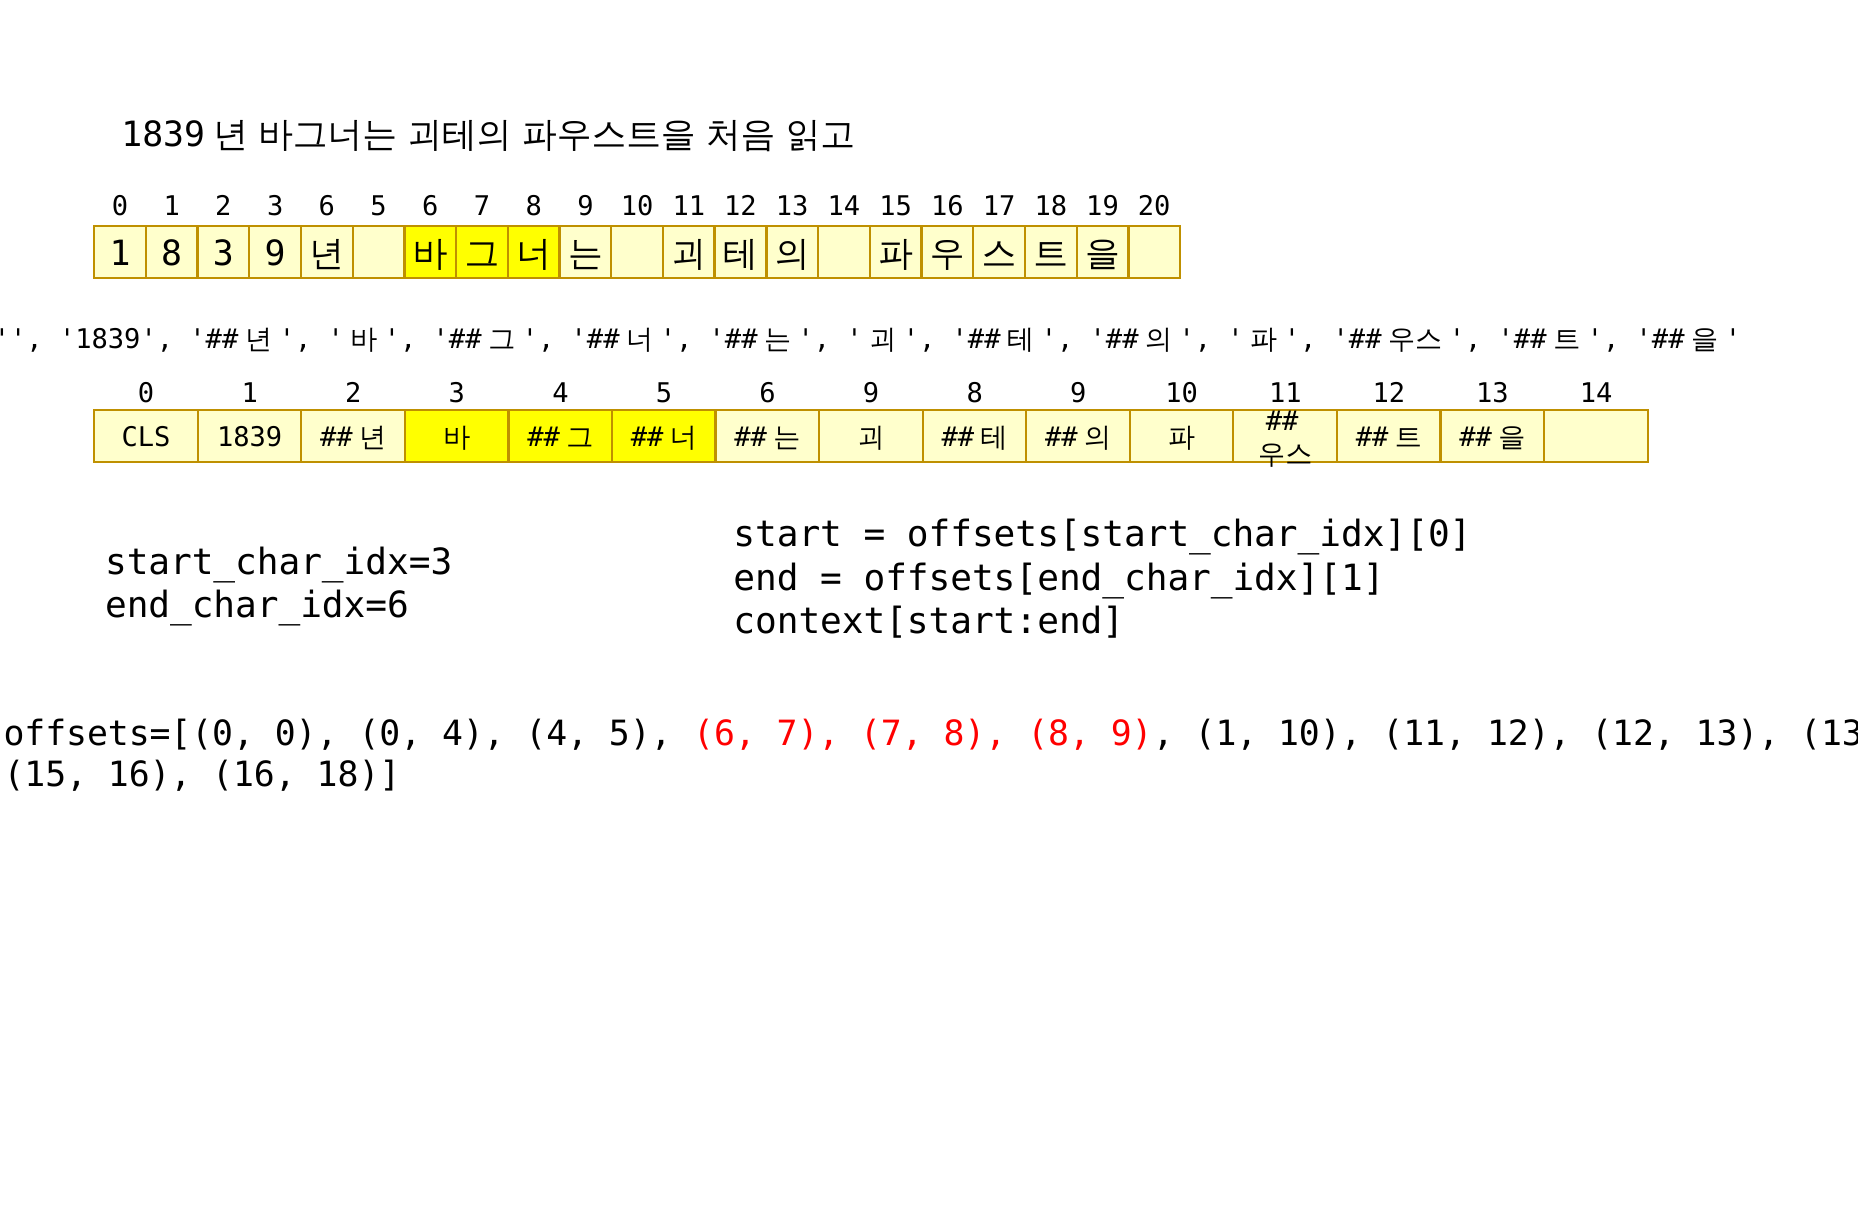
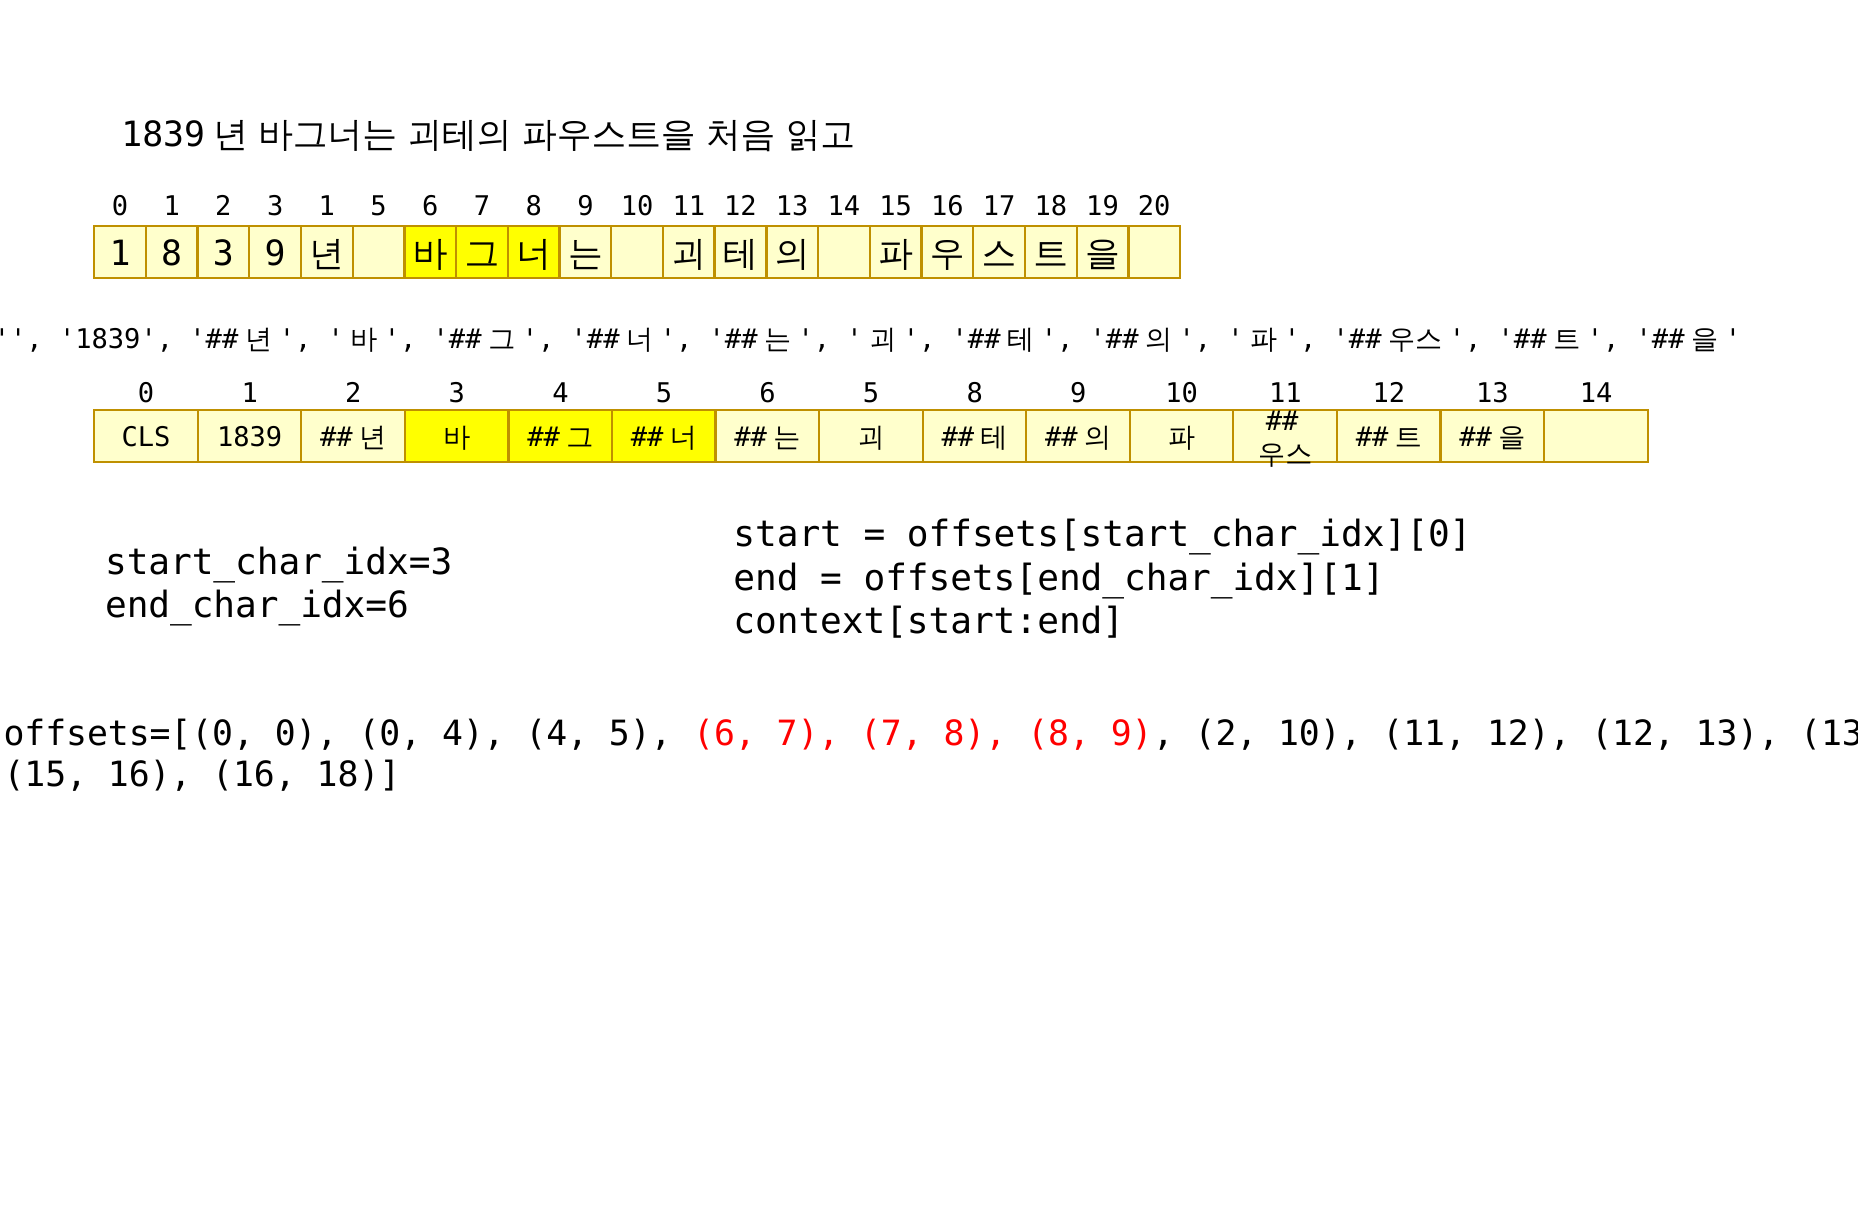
3 6: 6 -> 1
6 9: 9 -> 5
9 1: 1 -> 2
